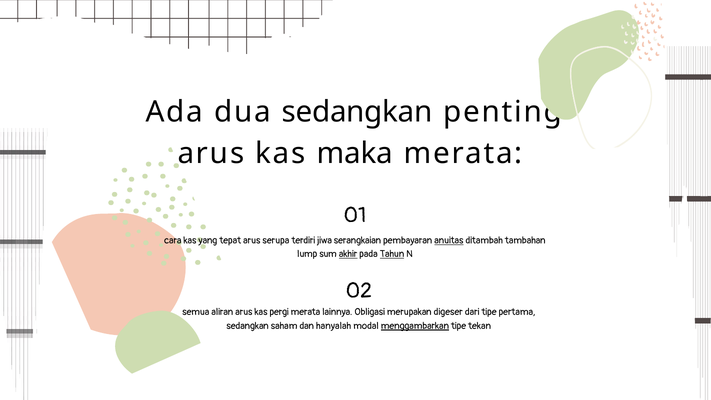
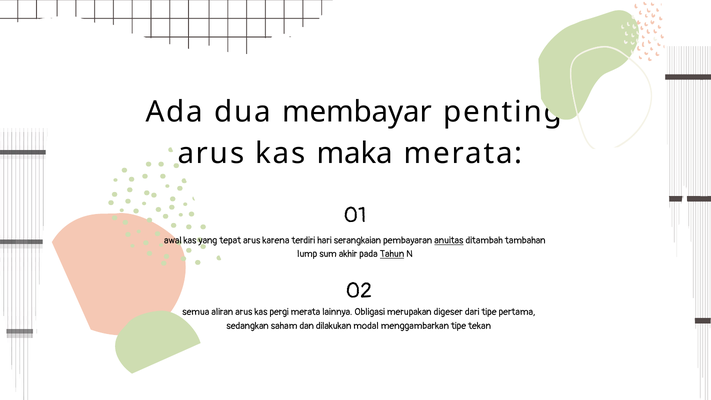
dua sedangkan: sedangkan -> membayar
cara: cara -> awal
serupa: serupa -> karena
jiwa: jiwa -> hari
akhir underline: present -> none
hanyalah: hanyalah -> dilakukan
menggambarkan underline: present -> none
